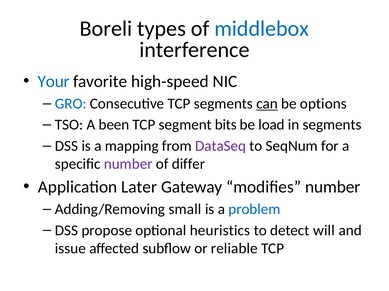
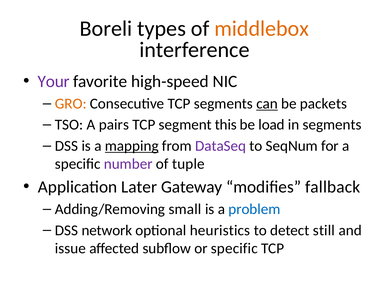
middlebox colour: blue -> orange
Your colour: blue -> purple
GRO colour: blue -> orange
options: options -> packets
been: been -> pairs
bits: bits -> this
mapping underline: none -> present
differ: differ -> tuple
modifies number: number -> fallback
propose: propose -> network
will: will -> still
or reliable: reliable -> specific
